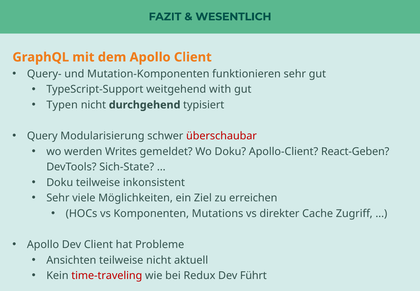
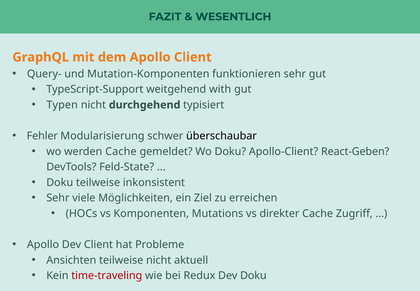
Query: Query -> Fehler
überschaubar colour: red -> black
werden Writes: Writes -> Cache
Sich-State: Sich-State -> Feld-State
Dev Führt: Führt -> Doku
